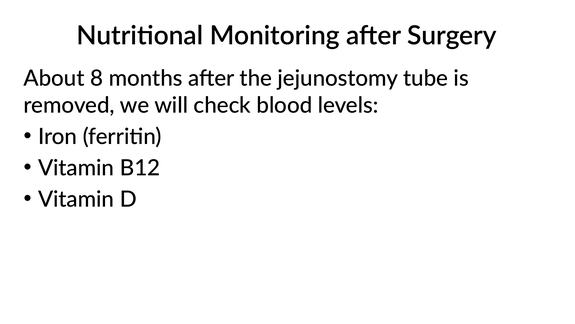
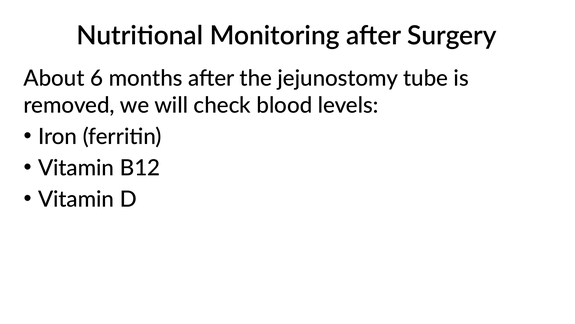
8: 8 -> 6
